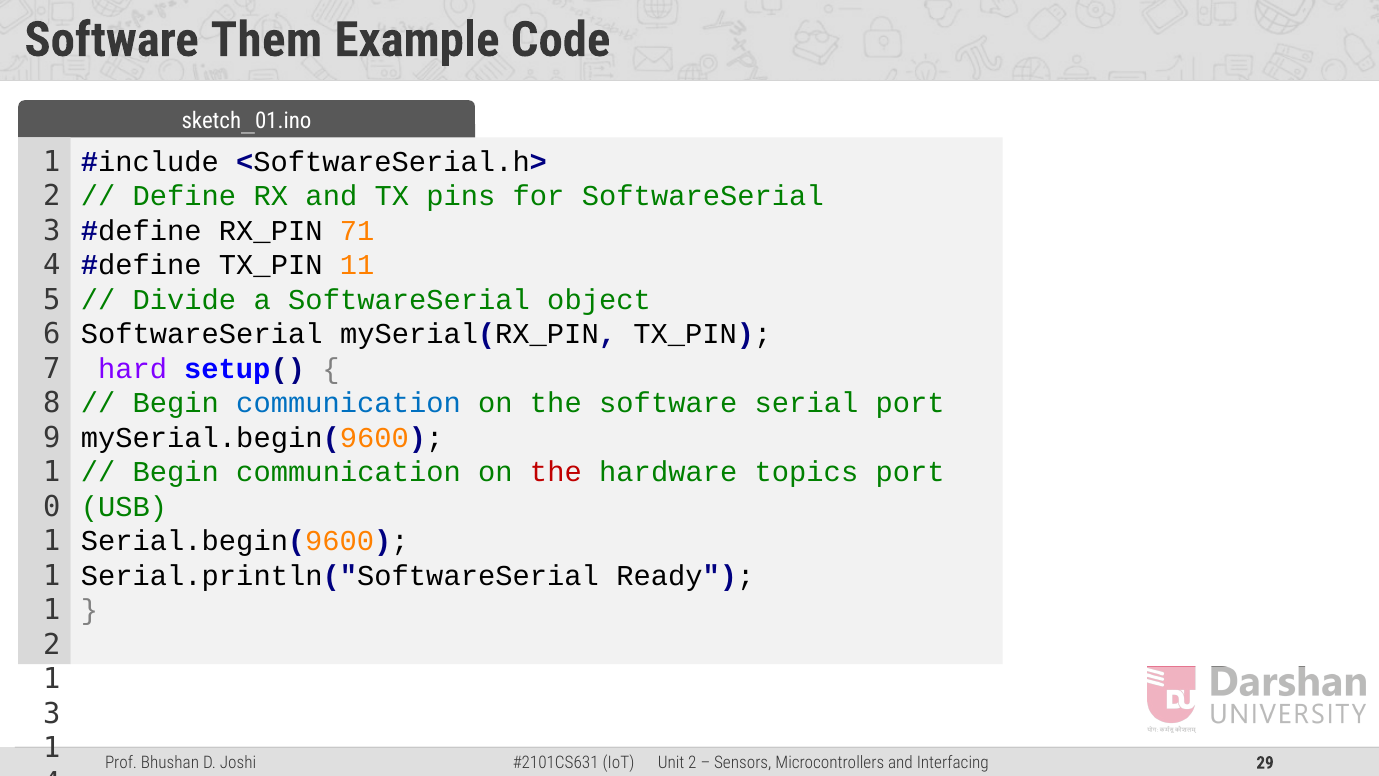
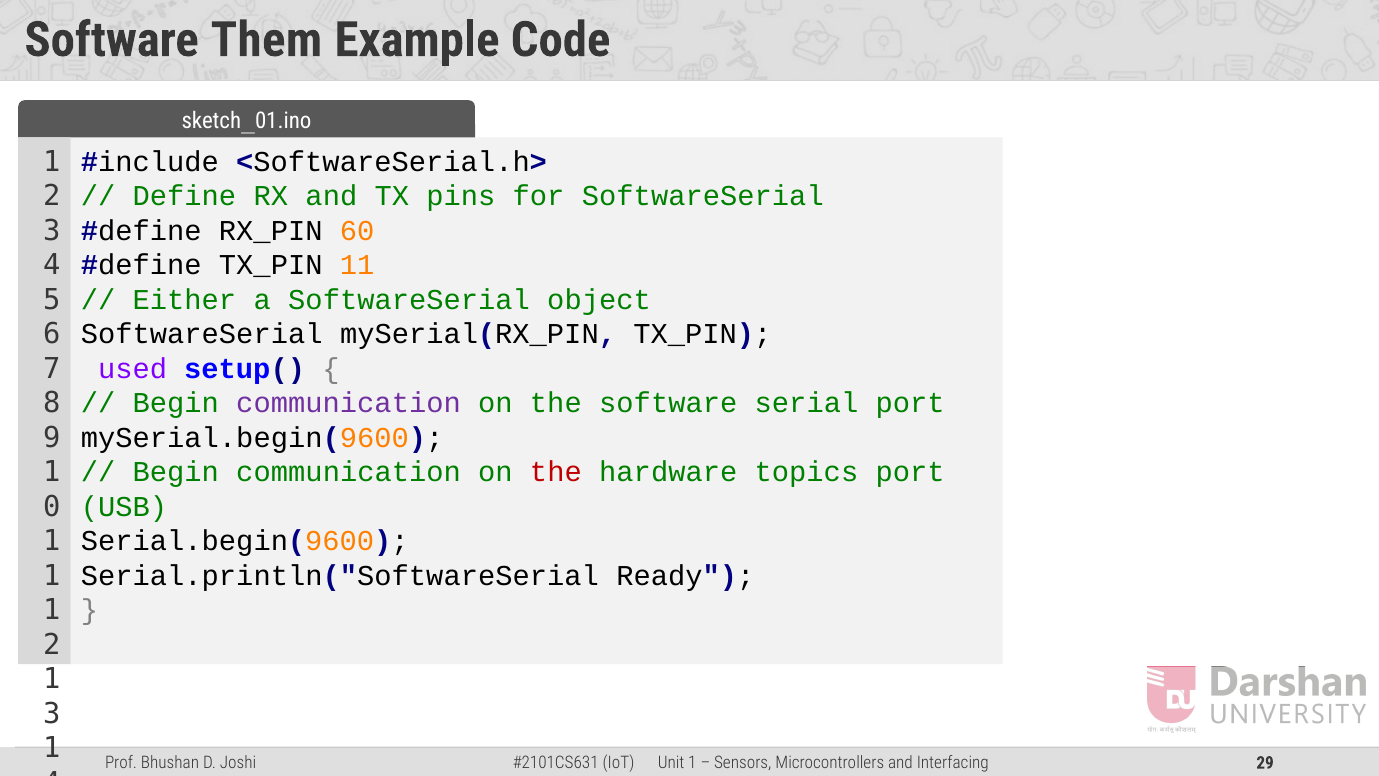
71: 71 -> 60
Divide: Divide -> Either
hard: hard -> used
communication at (349, 403) colour: blue -> purple
2 at (692, 762): 2 -> 1
